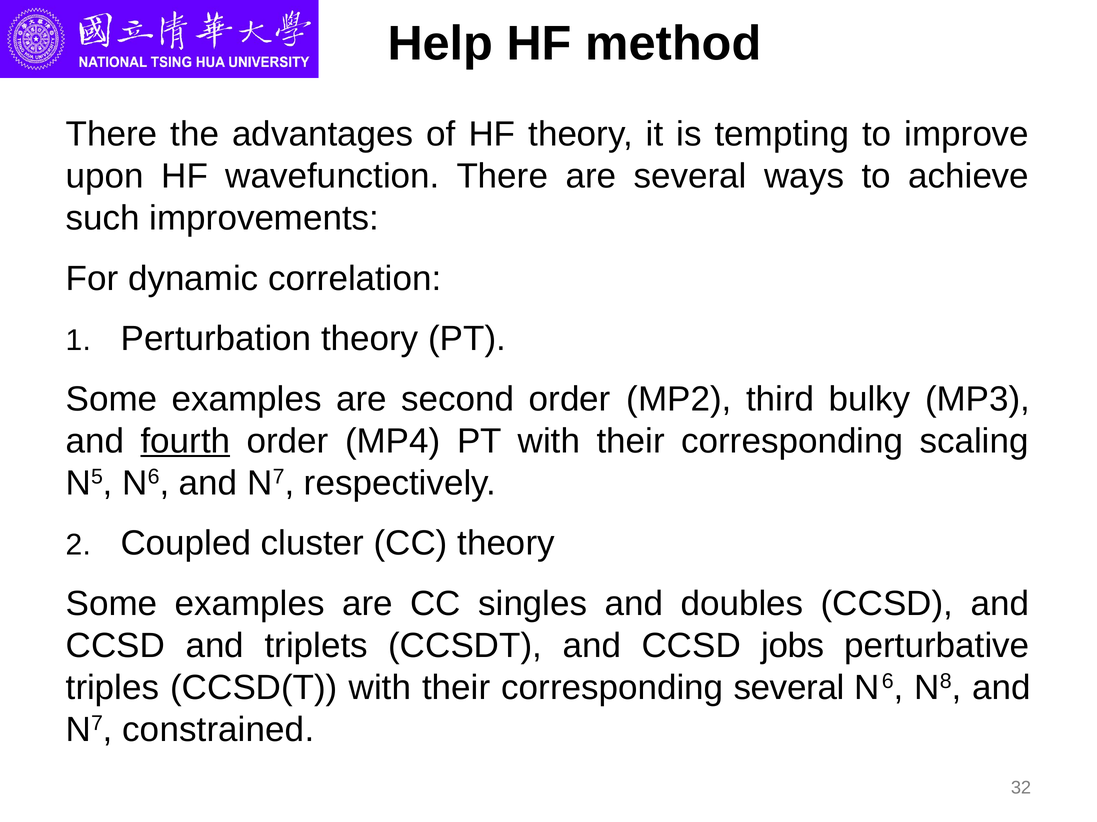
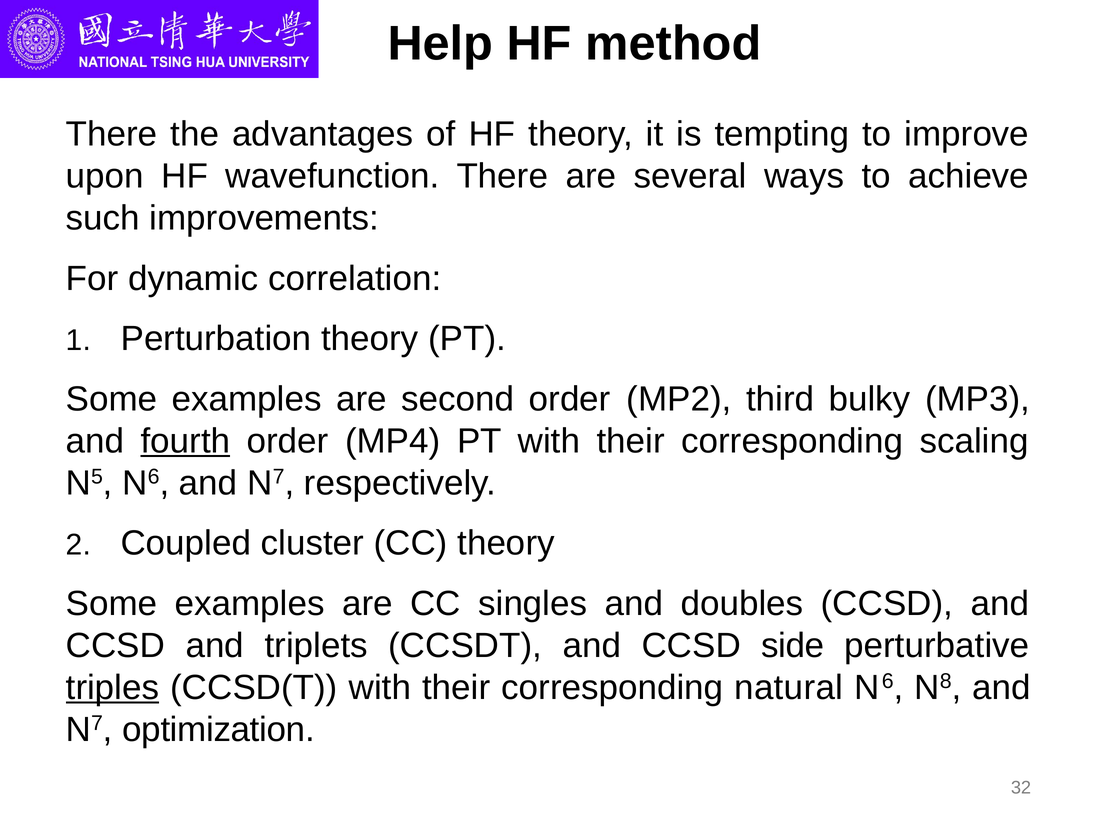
jobs: jobs -> side
triples underline: none -> present
corresponding several: several -> natural
constrained: constrained -> optimization
